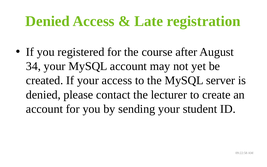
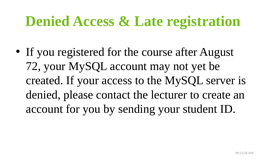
34: 34 -> 72
